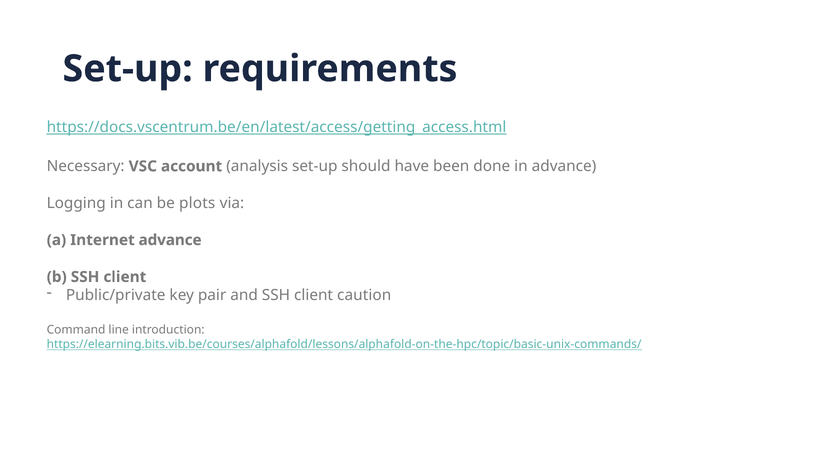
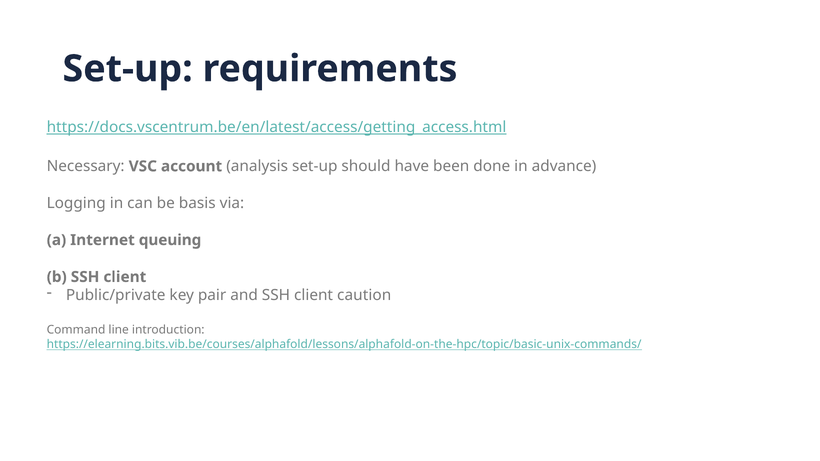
plots: plots -> basis
Internet advance: advance -> queuing
